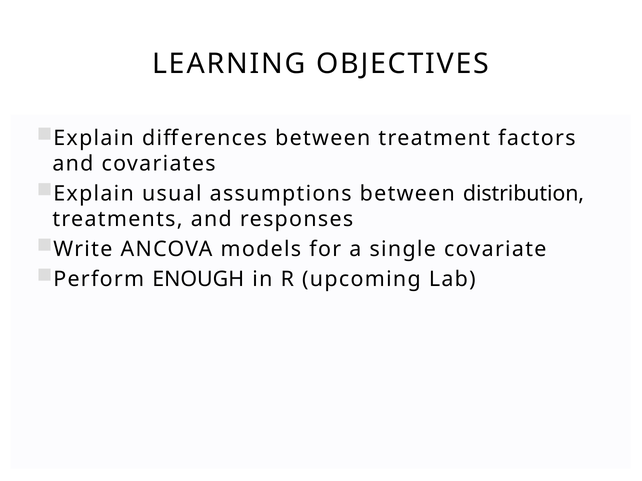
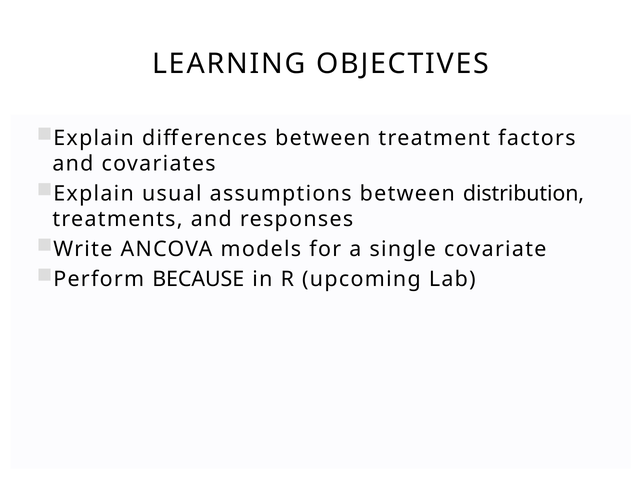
ENOUGH: ENOUGH -> BECAUSE
